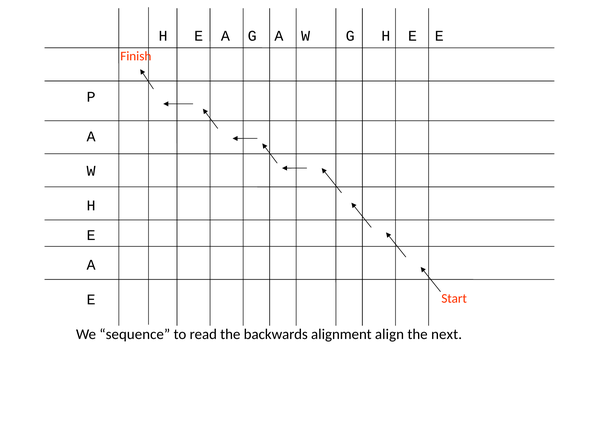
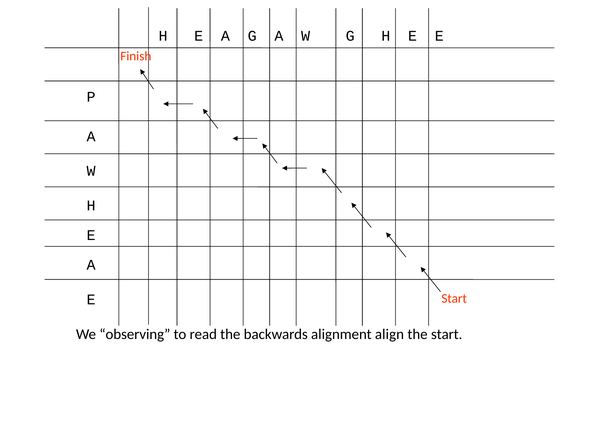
sequence: sequence -> observing
the next: next -> start
